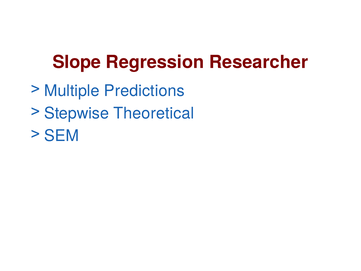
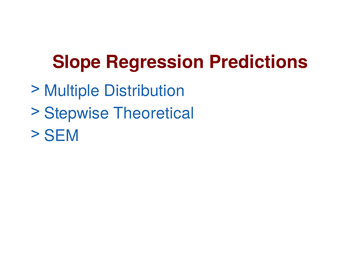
Researcher: Researcher -> Predictions
Predictions: Predictions -> Distribution
